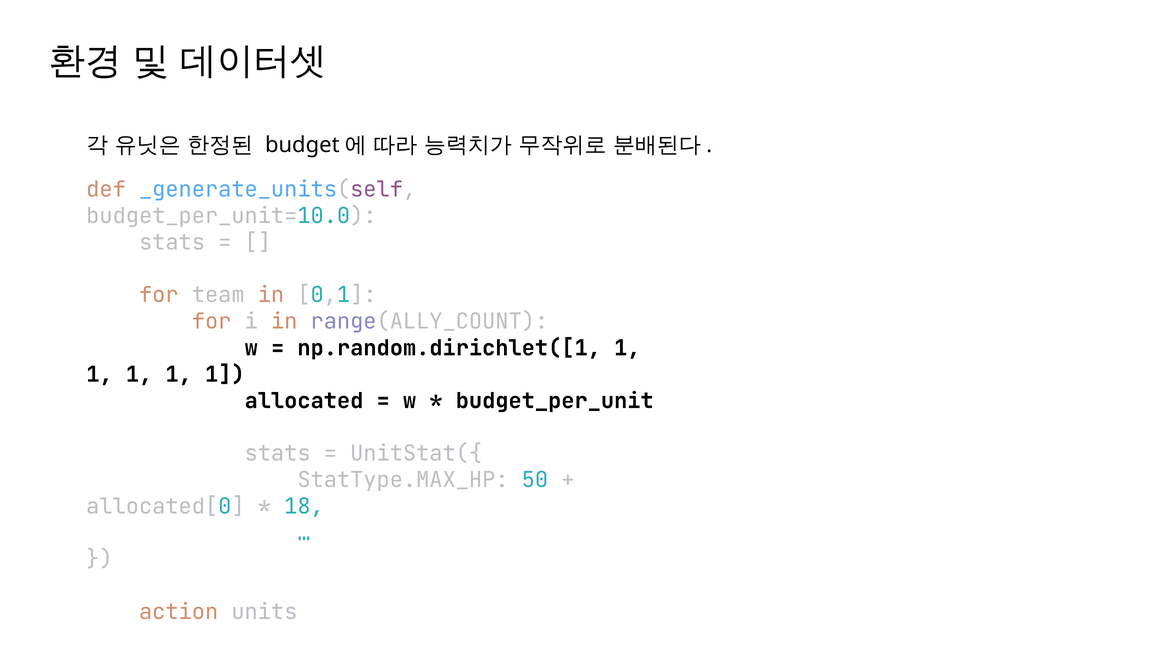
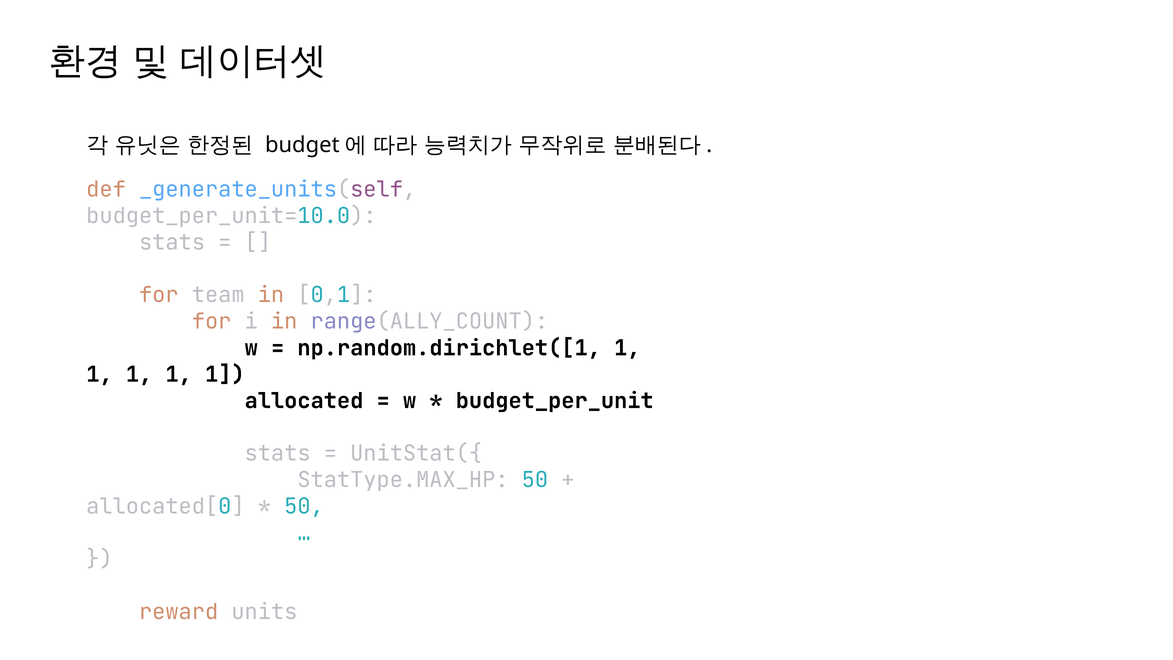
18 at (304, 506): 18 -> 50
action: action -> reward
